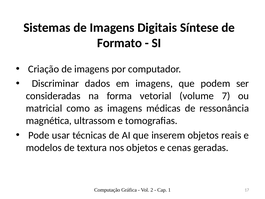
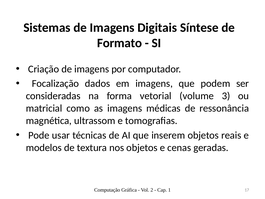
Discriminar: Discriminar -> Focalização
7: 7 -> 3
